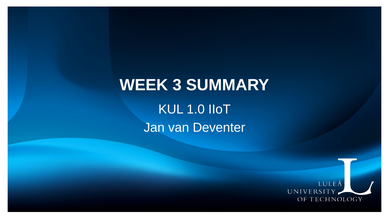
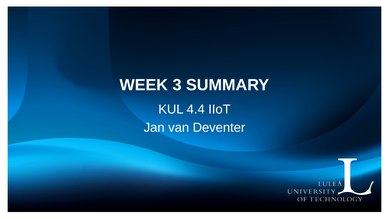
1.0: 1.0 -> 4.4
